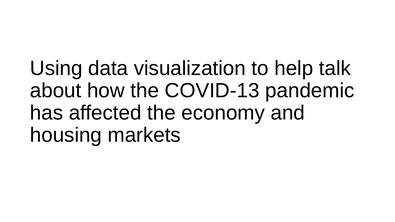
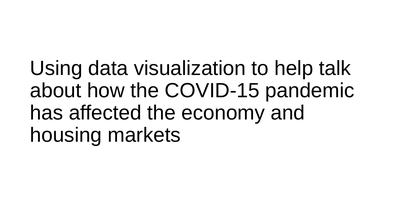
COVID-13: COVID-13 -> COVID-15
